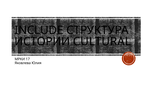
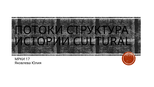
INCLUDE: INCLUDE -> ПОТОКИ
